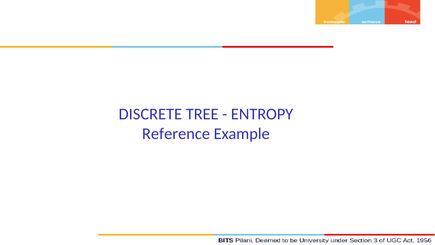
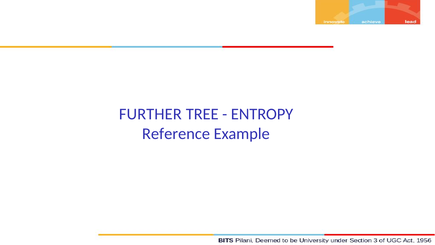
DISCRETE: DISCRETE -> FURTHER
